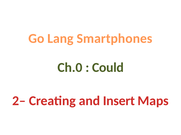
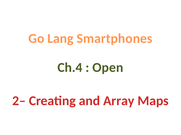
Ch.0: Ch.0 -> Ch.4
Could: Could -> Open
Insert: Insert -> Array
